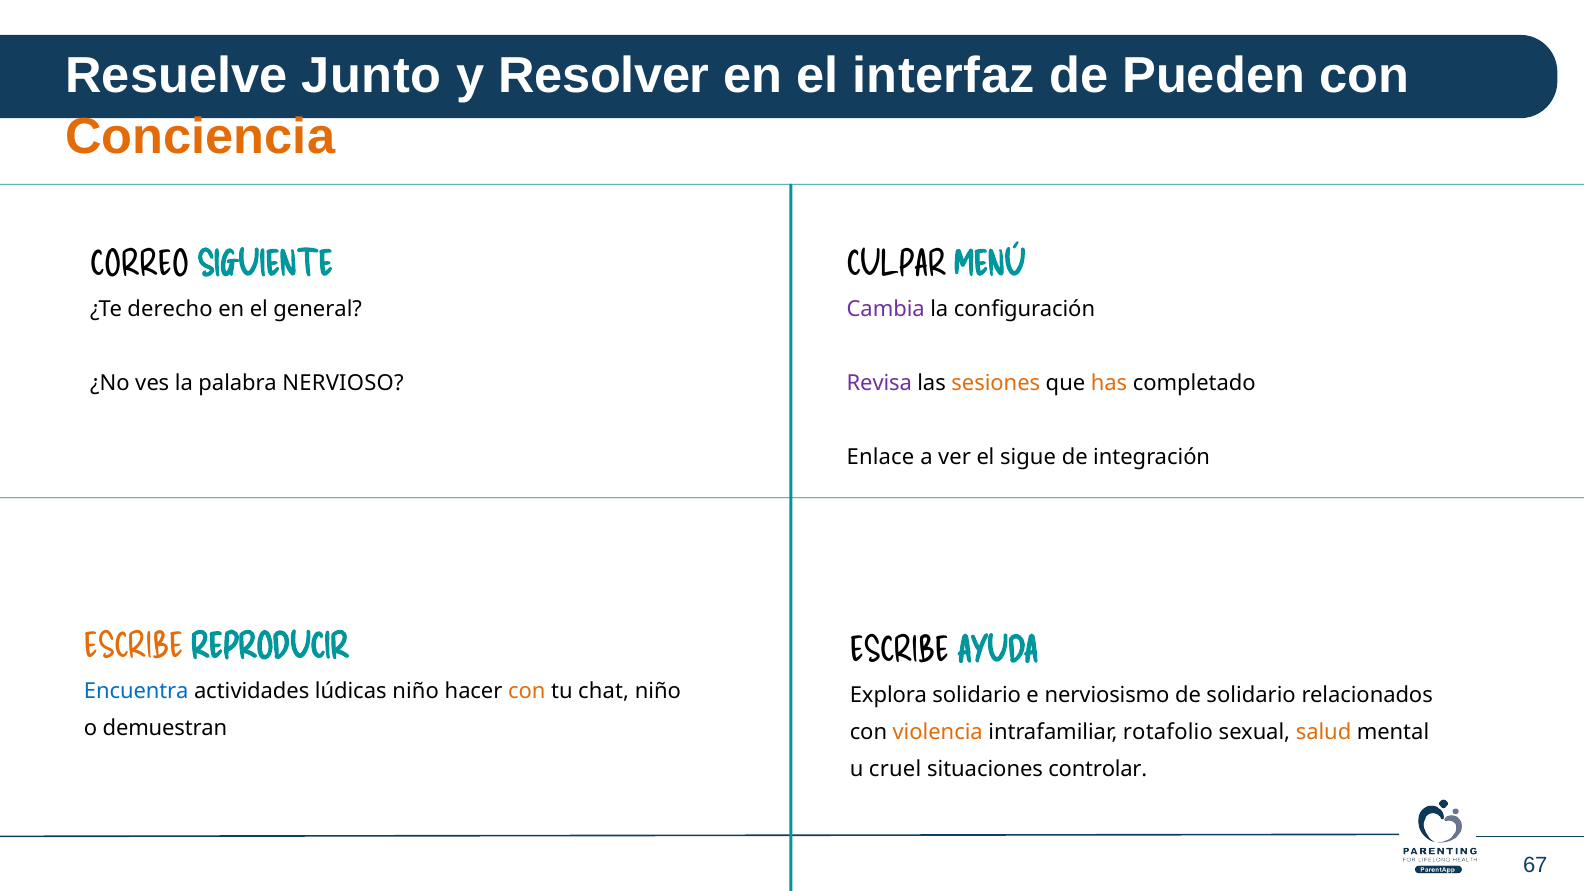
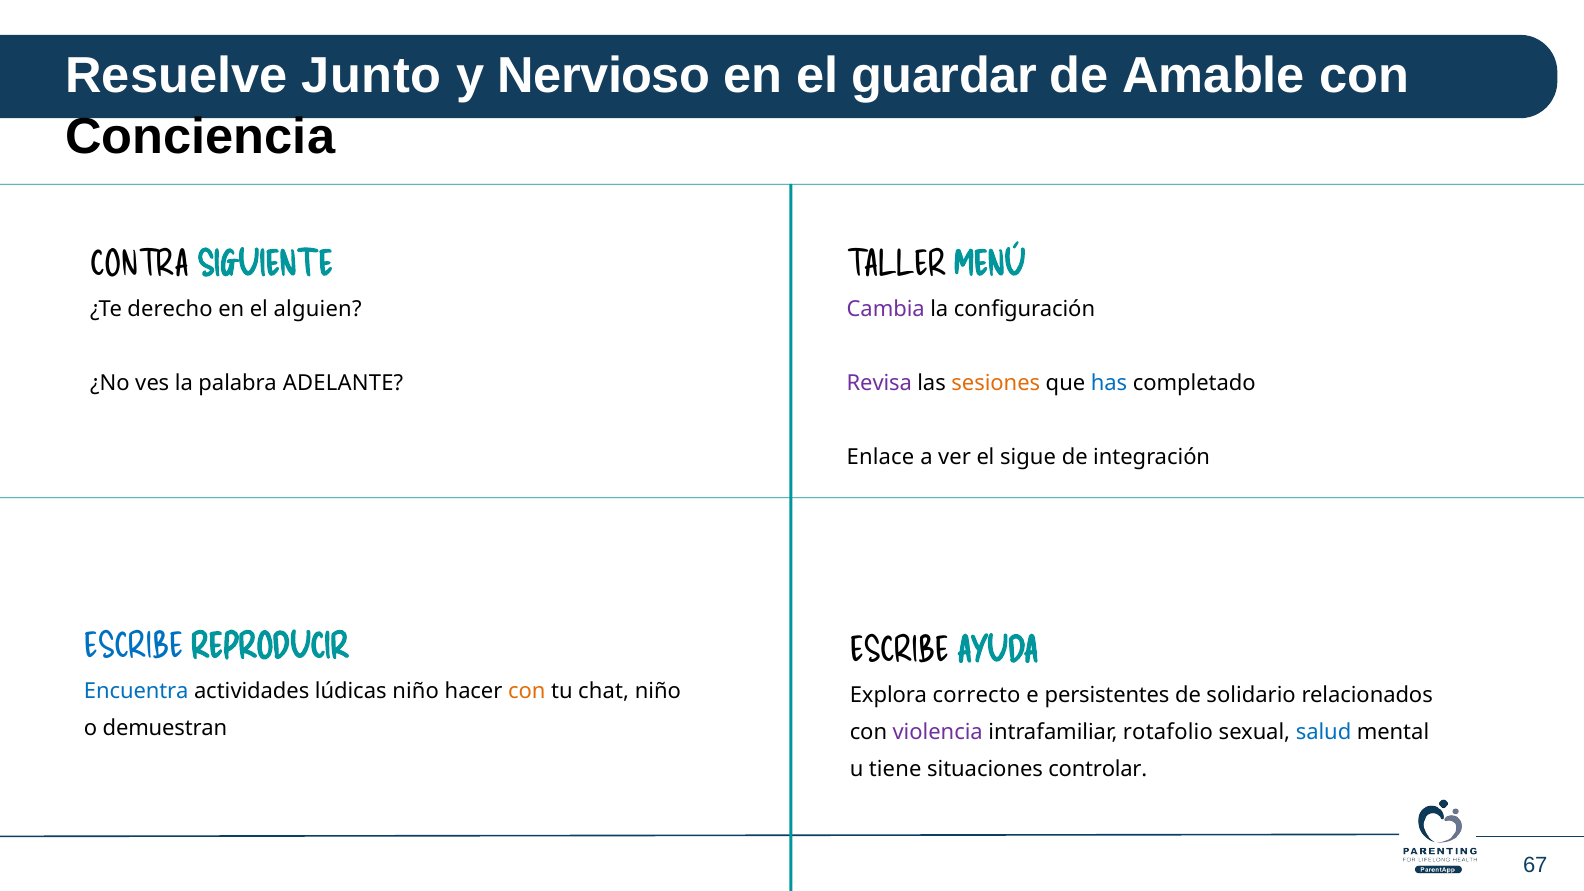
Resolver: Resolver -> Nervioso
interfaz: interfaz -> guardar
Pueden: Pueden -> Amable
Conciencia colour: orange -> black
CORREO: CORREO -> CONTRA
CULPAR: CULPAR -> TALLER
general: general -> alguien
NERVIOSO: NERVIOSO -> ADELANTE
has colour: orange -> blue
ESCRIBE at (134, 647) colour: orange -> blue
Explora solidario: solidario -> correcto
nerviosismo: nerviosismo -> persistentes
violencia colour: orange -> purple
salud colour: orange -> blue
cruel: cruel -> tiene
